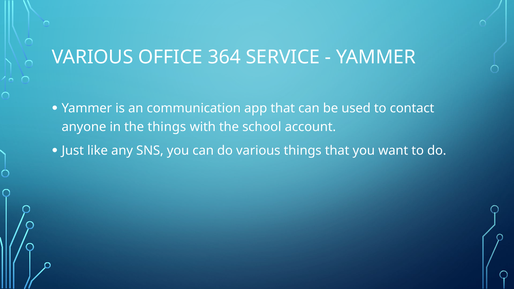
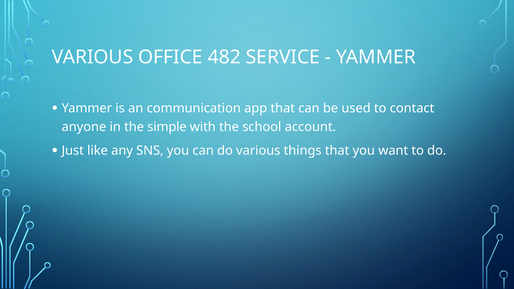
364: 364 -> 482
the things: things -> simple
